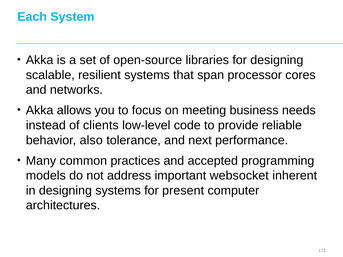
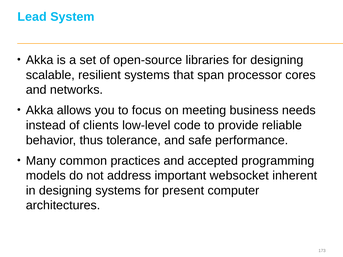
Each: Each -> Lead
also: also -> thus
next: next -> safe
